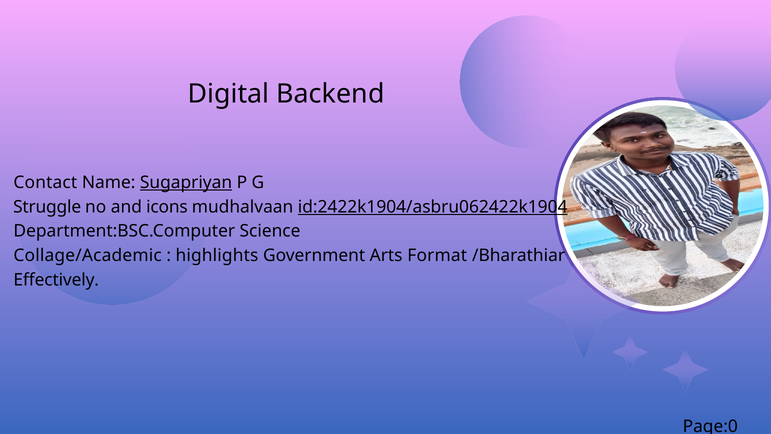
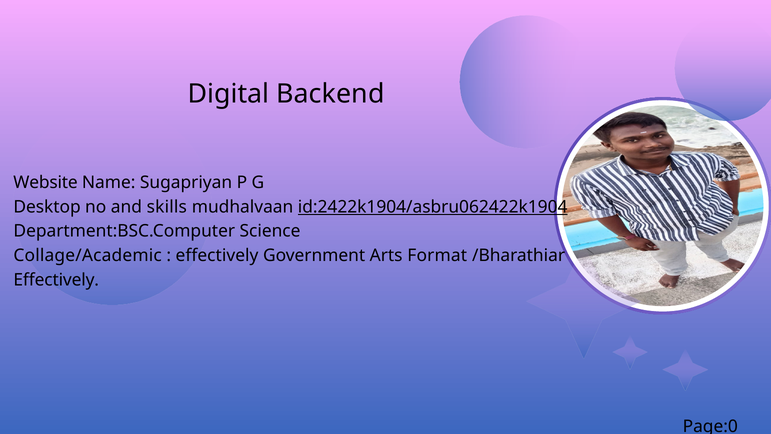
Contact: Contact -> Website
Sugapriyan underline: present -> none
Struggle: Struggle -> Desktop
icons: icons -> skills
highlights at (217, 255): highlights -> effectively
